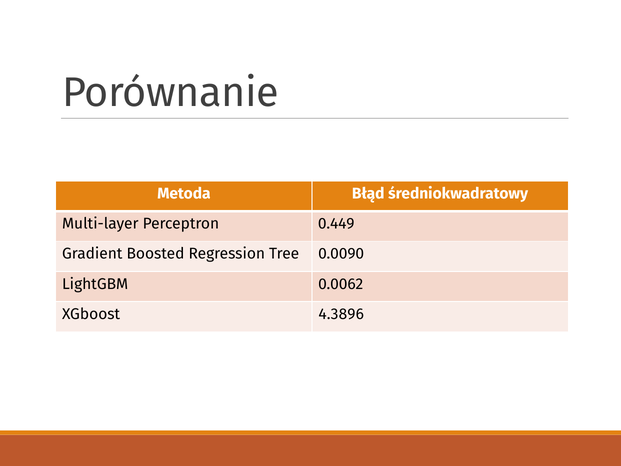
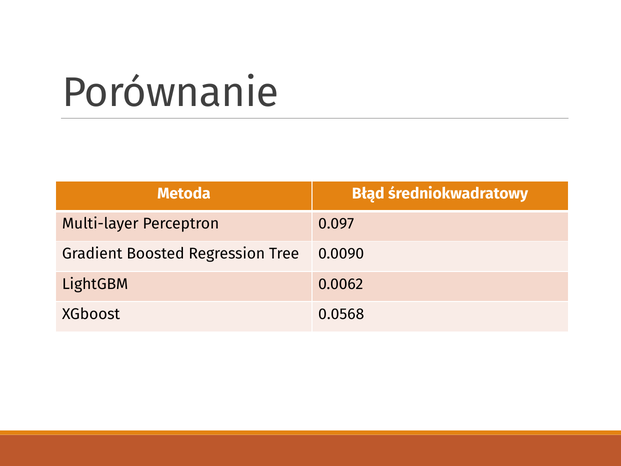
0.449: 0.449 -> 0.097
4.3896: 4.3896 -> 0.0568
